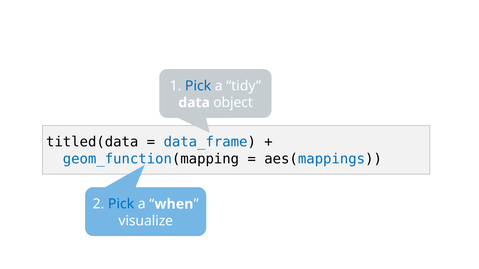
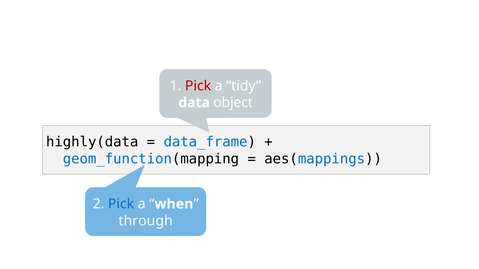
Pick at (198, 86) colour: blue -> red
titled(data: titled(data -> highly(data
visualize: visualize -> through
